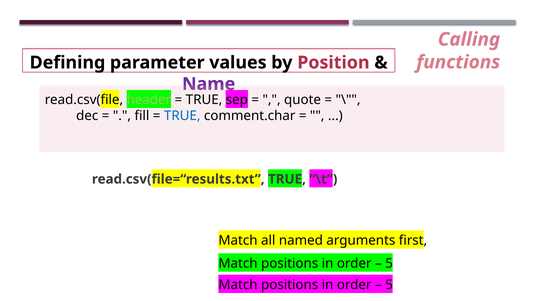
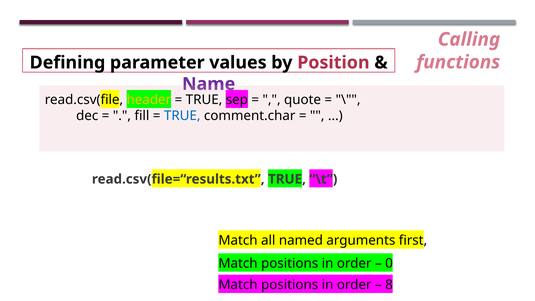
header colour: light green -> yellow
5 at (389, 263): 5 -> 0
5 at (389, 285): 5 -> 8
